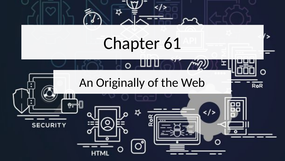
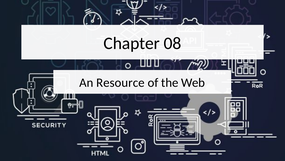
61: 61 -> 08
Originally: Originally -> Resource
